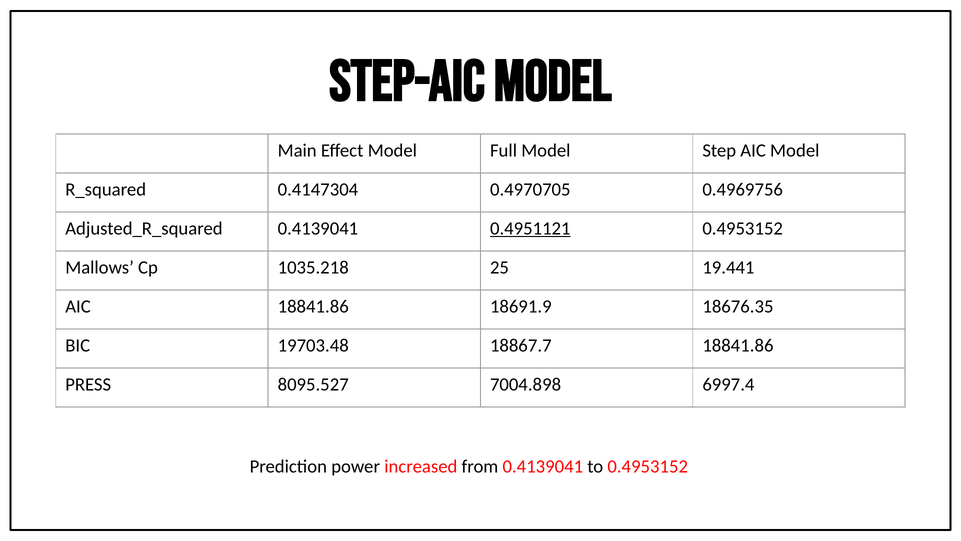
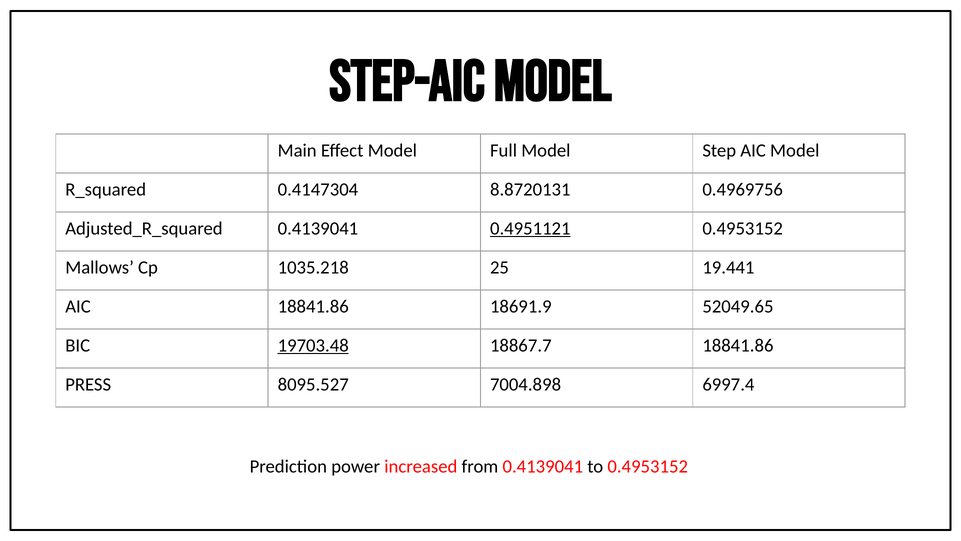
0.4970705: 0.4970705 -> 8.8720131
18676.35: 18676.35 -> 52049.65
19703.48 underline: none -> present
